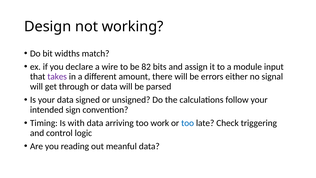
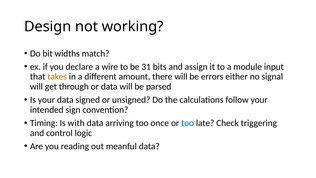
82: 82 -> 31
takes colour: purple -> orange
work: work -> once
